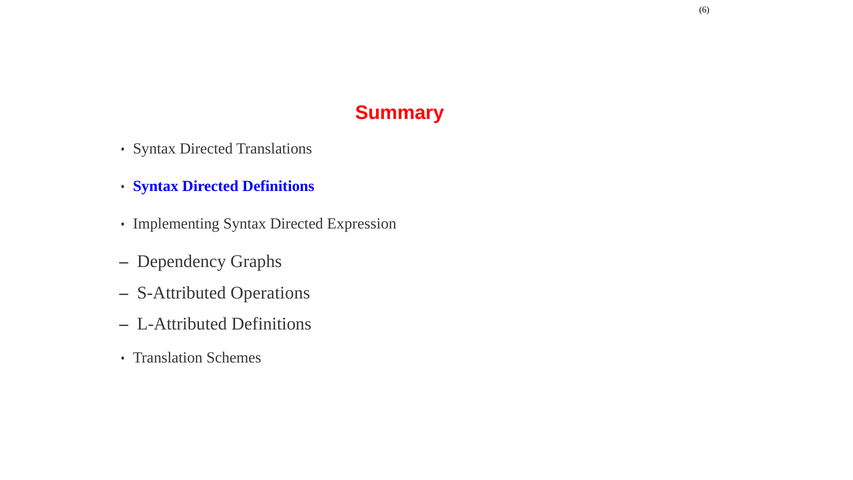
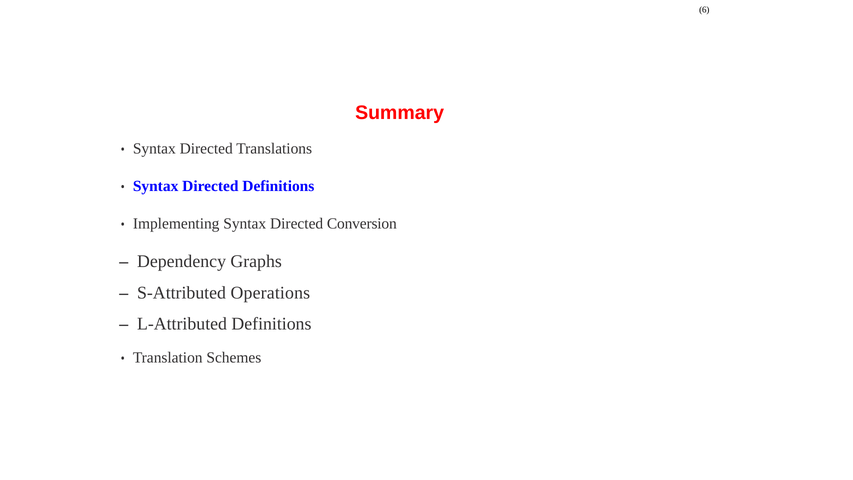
Expression: Expression -> Conversion
